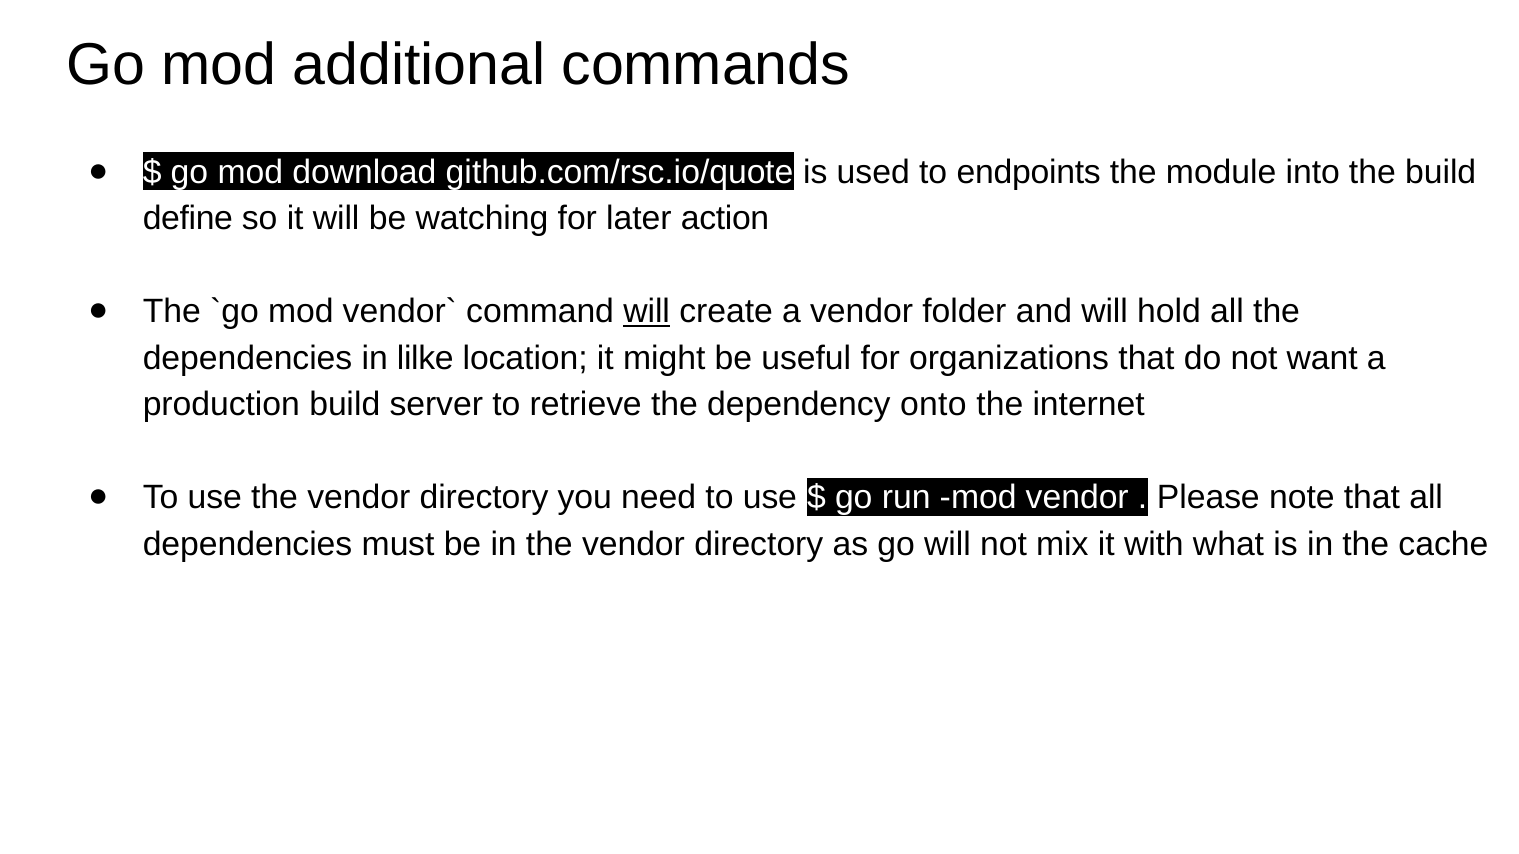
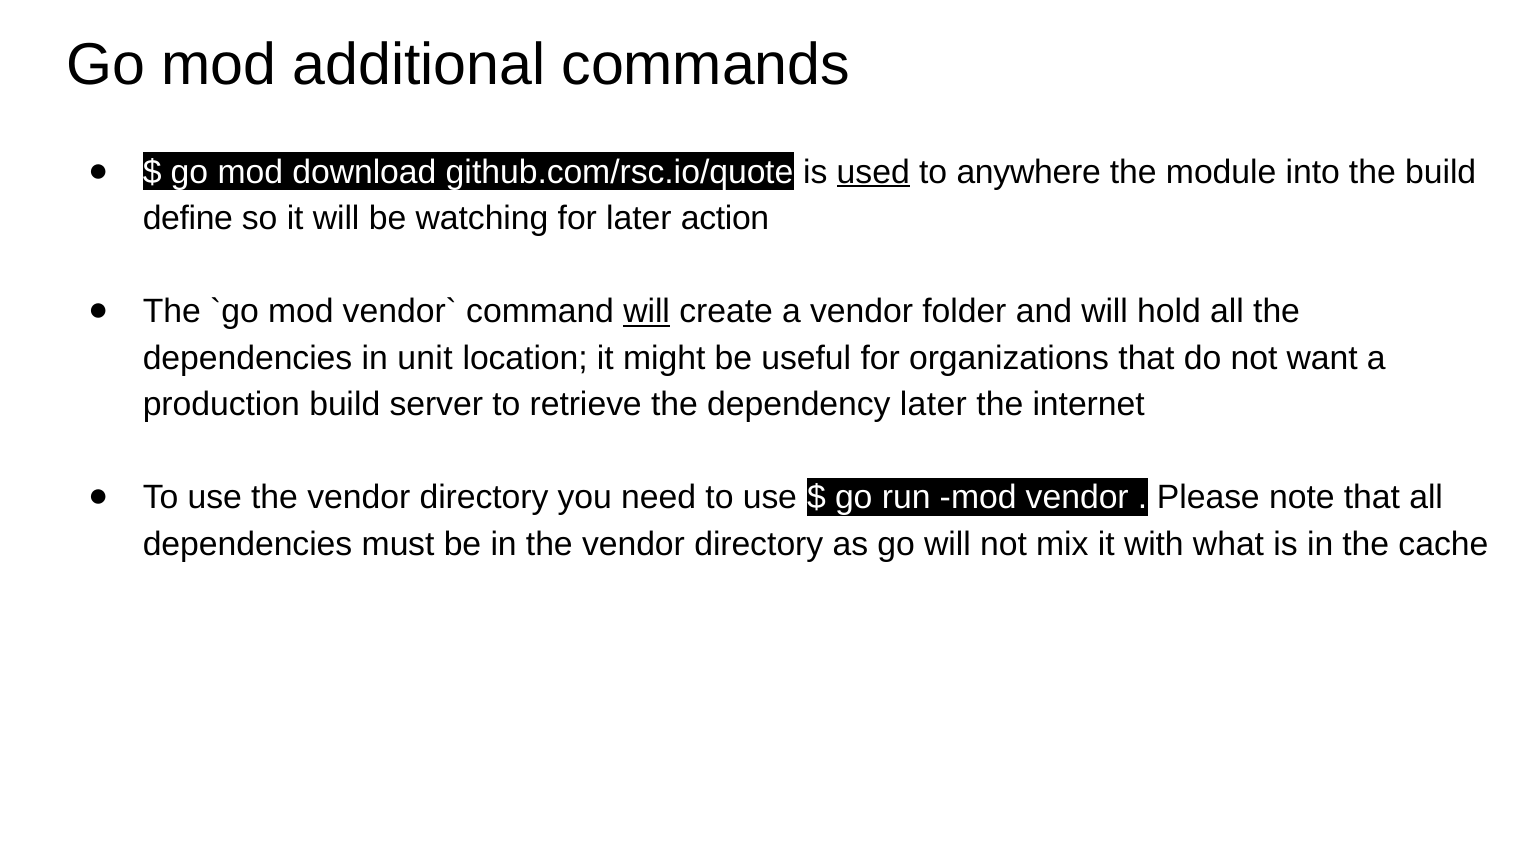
used underline: none -> present
endpoints: endpoints -> anywhere
lilke: lilke -> unit
dependency onto: onto -> later
